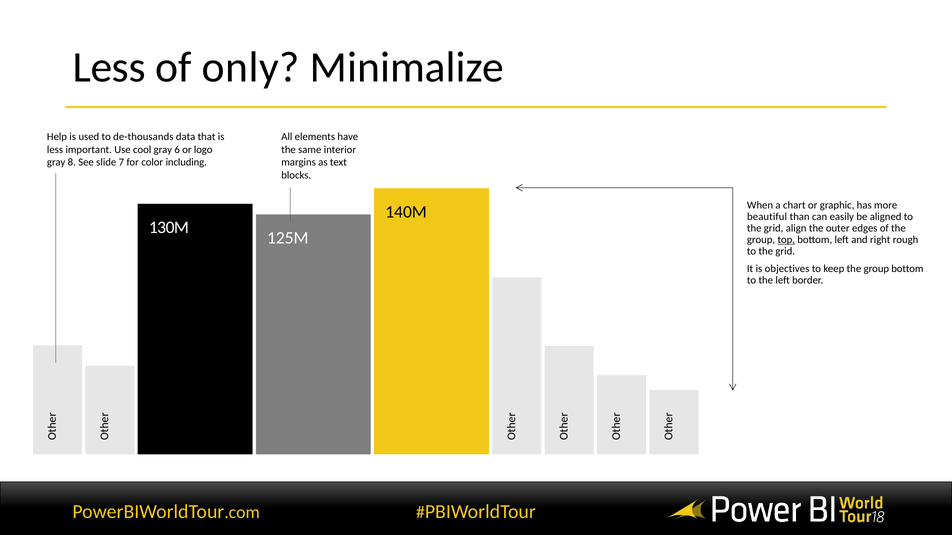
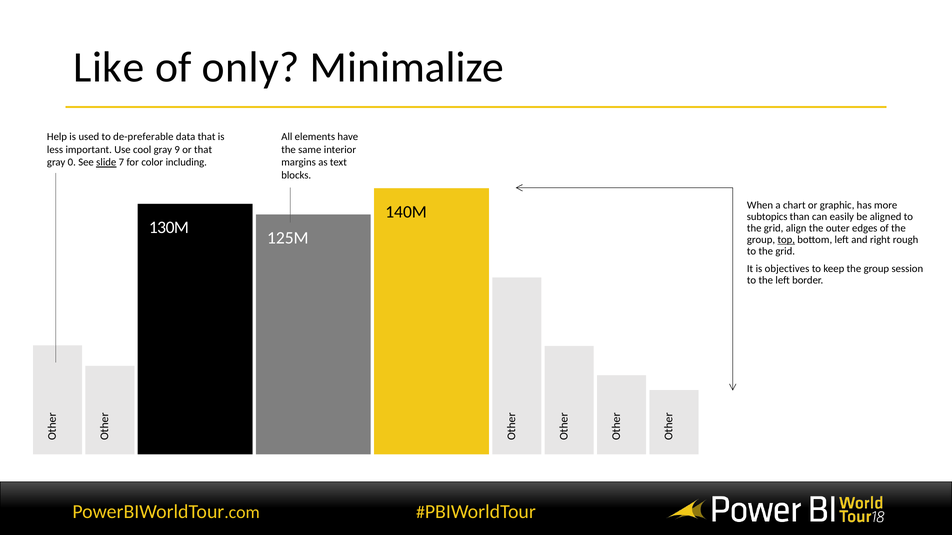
Less at (109, 68): Less -> Like
de-thousands: de-thousands -> de-preferable
6: 6 -> 9
or logo: logo -> that
8: 8 -> 0
slide underline: none -> present
beautiful: beautiful -> subtopics
group bottom: bottom -> session
